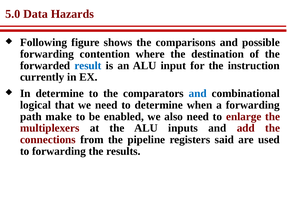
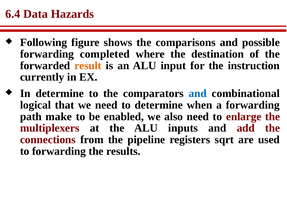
5.0: 5.0 -> 6.4
contention: contention -> completed
result colour: blue -> orange
said: said -> sqrt
